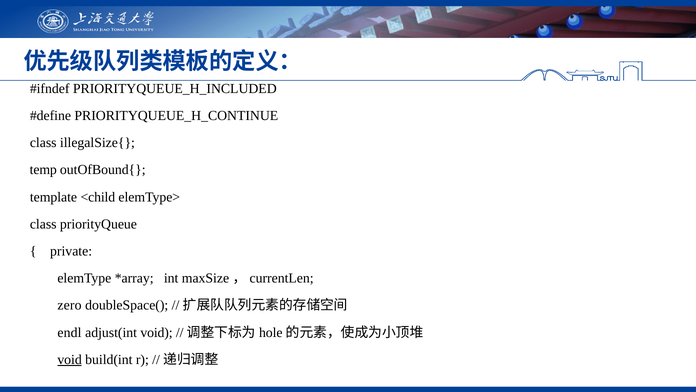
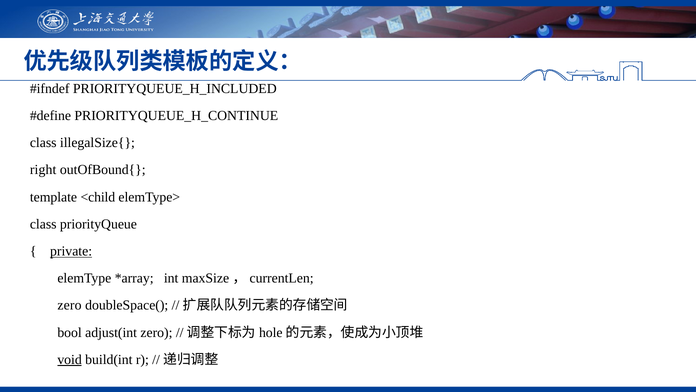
temp: temp -> right
private underline: none -> present
endl: endl -> bool
adjust(int void: void -> zero
